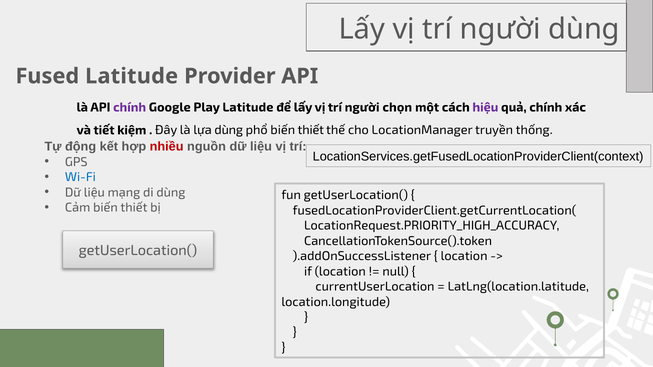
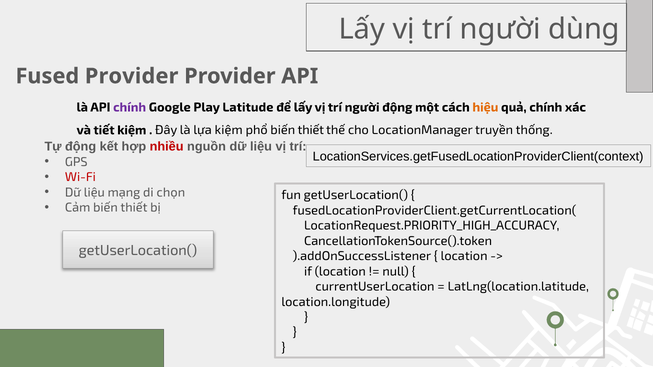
Fused Latitude: Latitude -> Provider
người chọn: chọn -> động
hiệu colour: purple -> orange
lựa dùng: dùng -> kiệm
Wi-Fi colour: blue -> red
di dùng: dùng -> chọn
